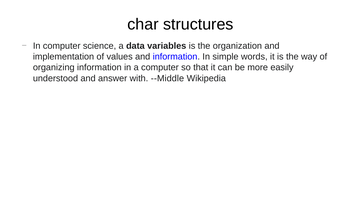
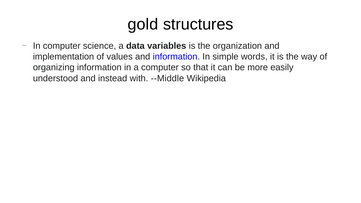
char: char -> gold
answer: answer -> instead
